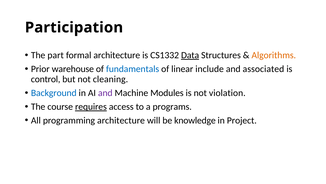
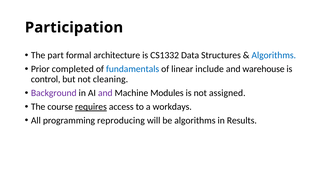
Data underline: present -> none
Algorithms at (274, 55) colour: orange -> blue
warehouse: warehouse -> completed
associated: associated -> warehouse
Background colour: blue -> purple
violation: violation -> assigned
programs: programs -> workdays
programming architecture: architecture -> reproducing
be knowledge: knowledge -> algorithms
Project: Project -> Results
